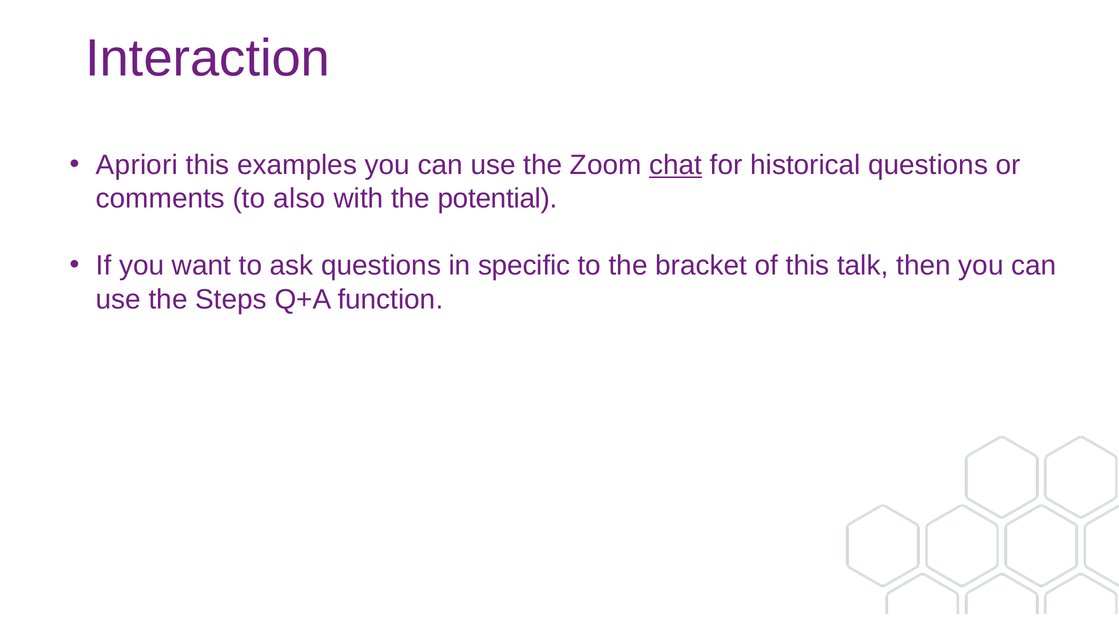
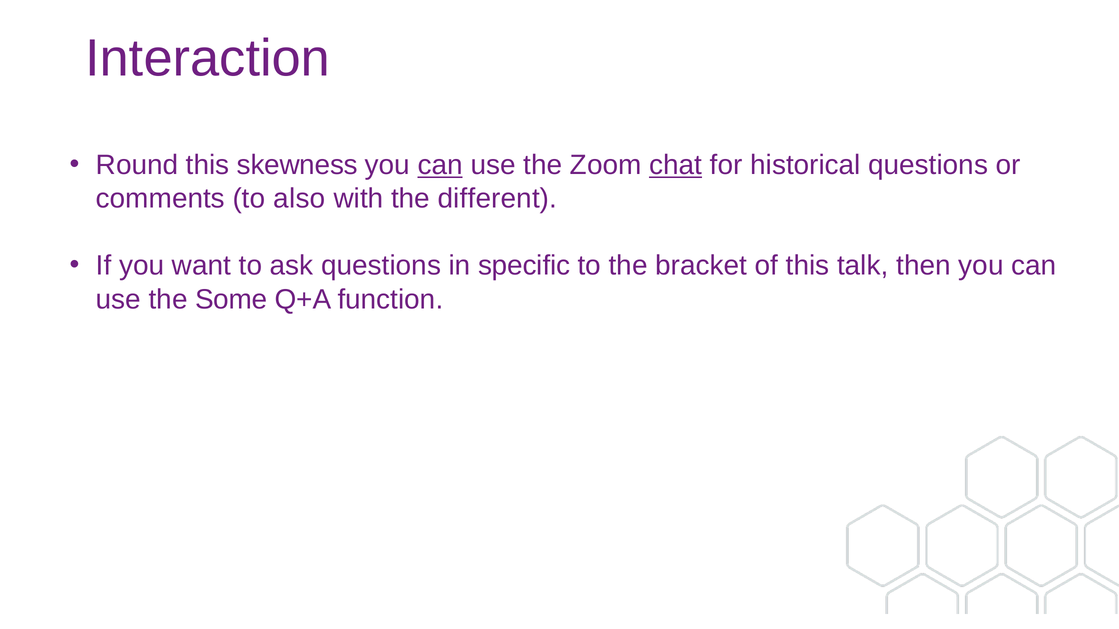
Apriori: Apriori -> Round
examples: examples -> skewness
can at (440, 165) underline: none -> present
potential: potential -> different
Steps: Steps -> Some
